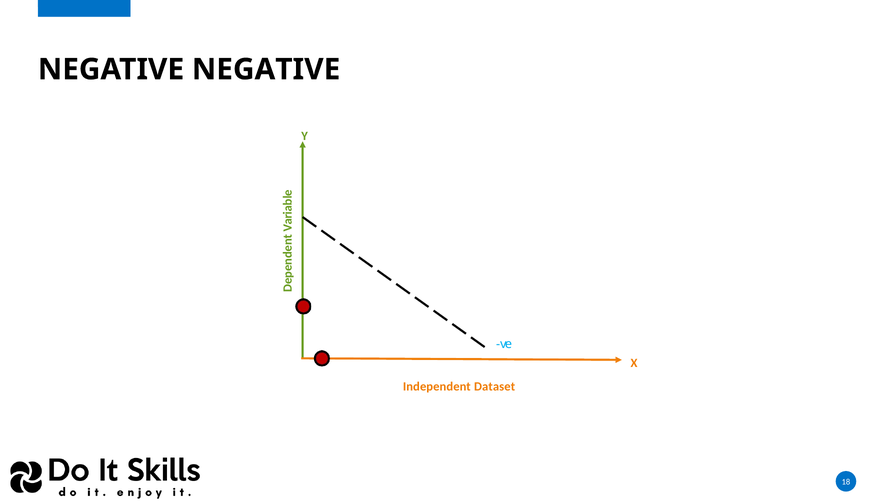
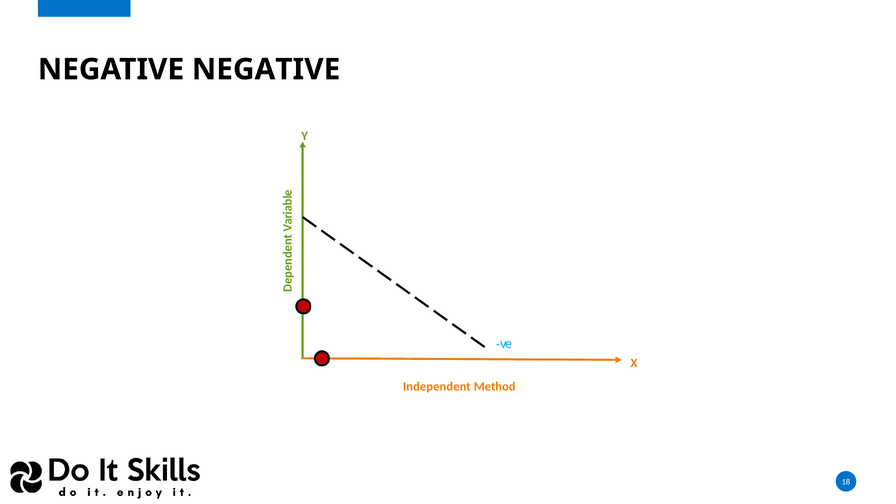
Dataset: Dataset -> Method
